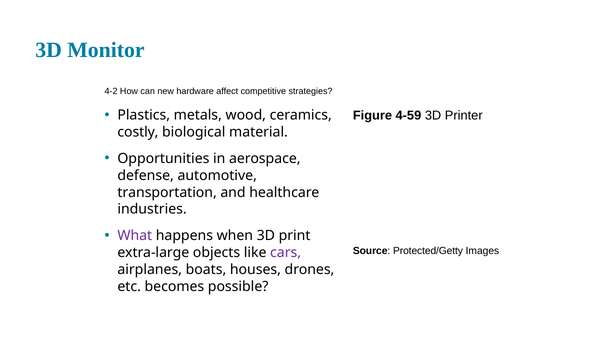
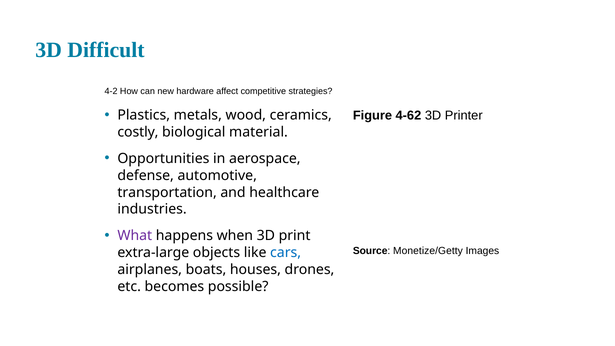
Monitor: Monitor -> Difficult
4-59: 4-59 -> 4-62
Protected/Getty: Protected/Getty -> Monetize/Getty
cars colour: purple -> blue
